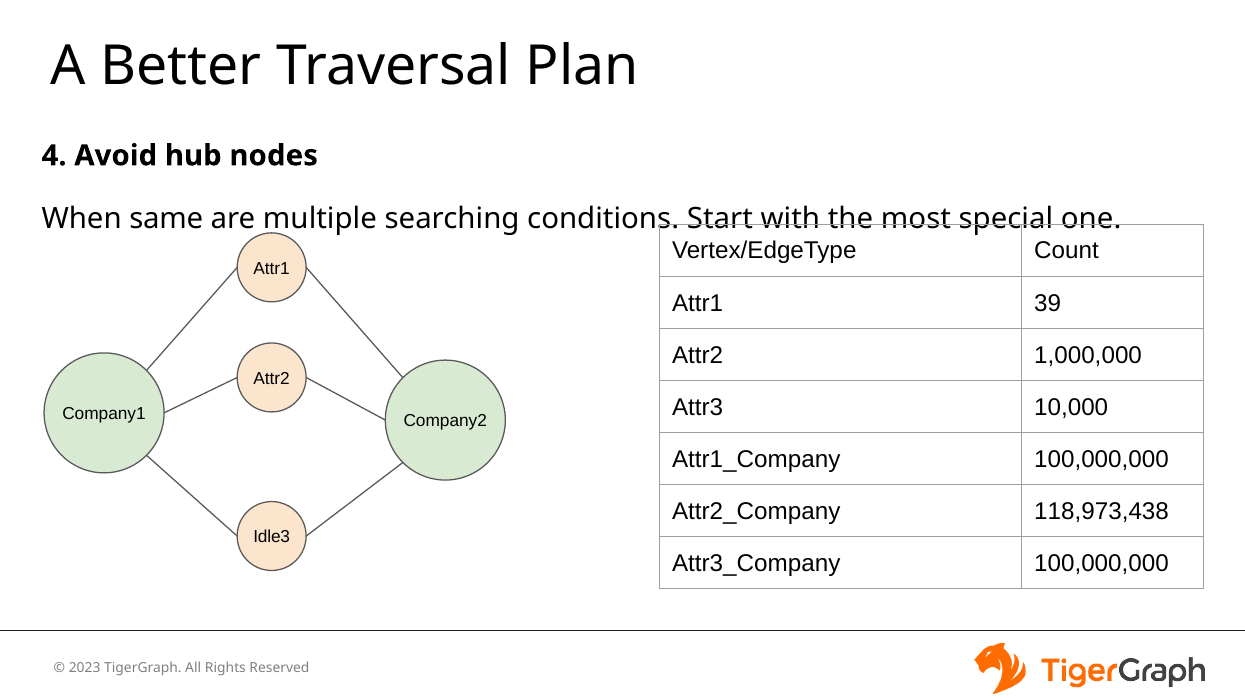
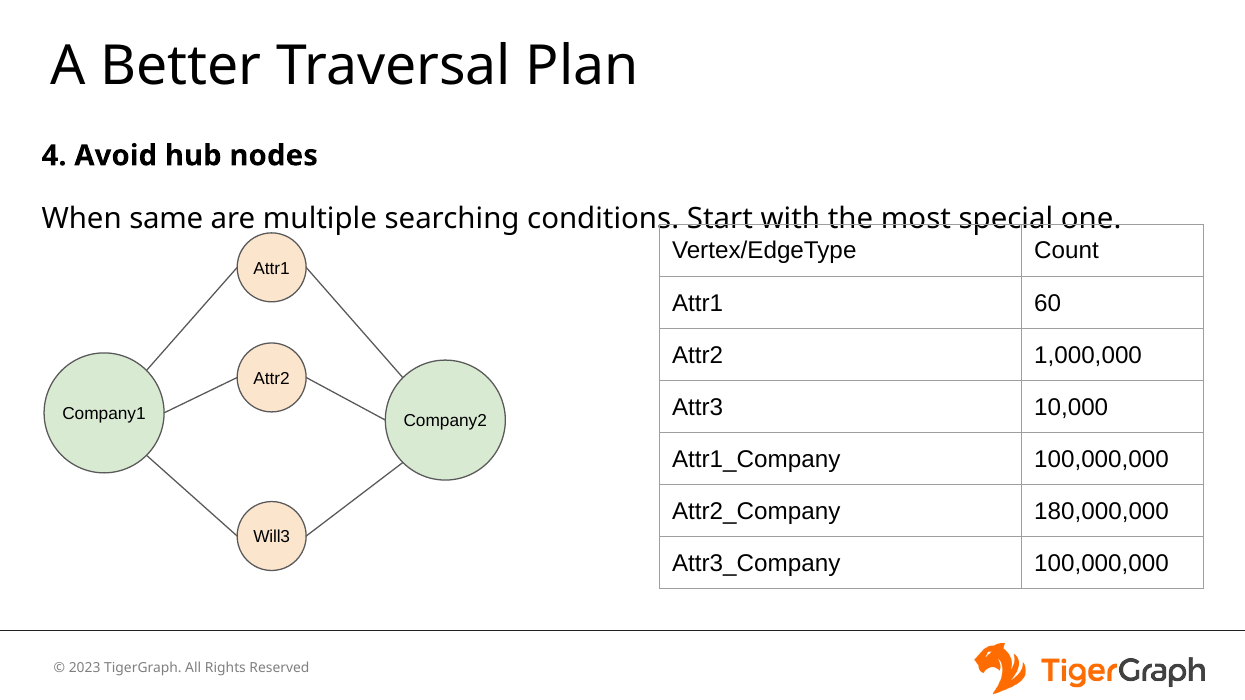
39: 39 -> 60
118,973,438: 118,973,438 -> 180,000,000
Idle3: Idle3 -> Will3
